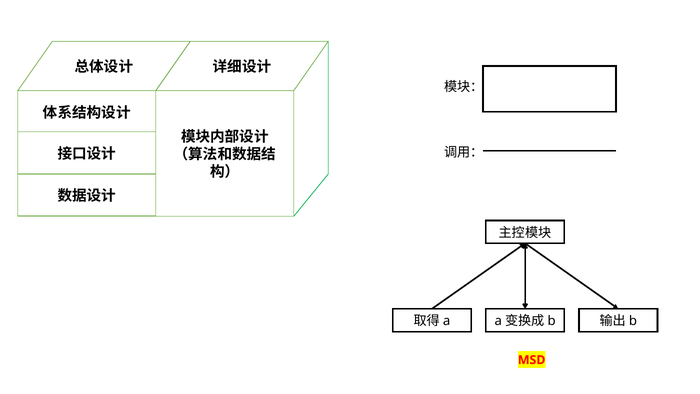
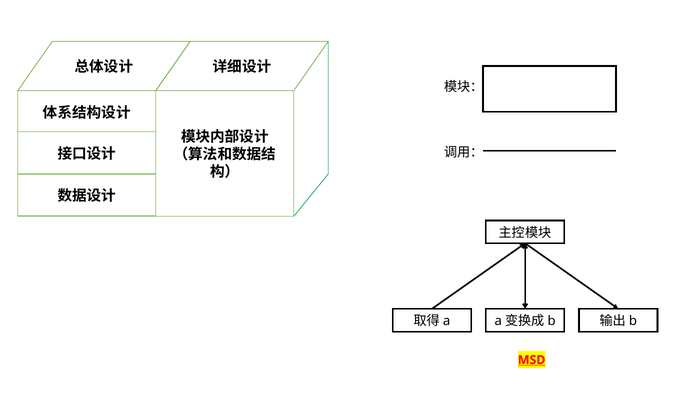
MSD underline: none -> present
